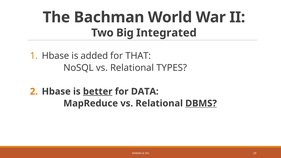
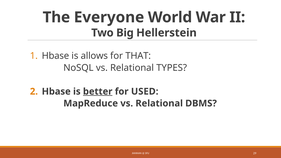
Bachman: Bachman -> Everyone
Integrated: Integrated -> Hellerstein
added: added -> allows
DATA: DATA -> USED
DBMS underline: present -> none
